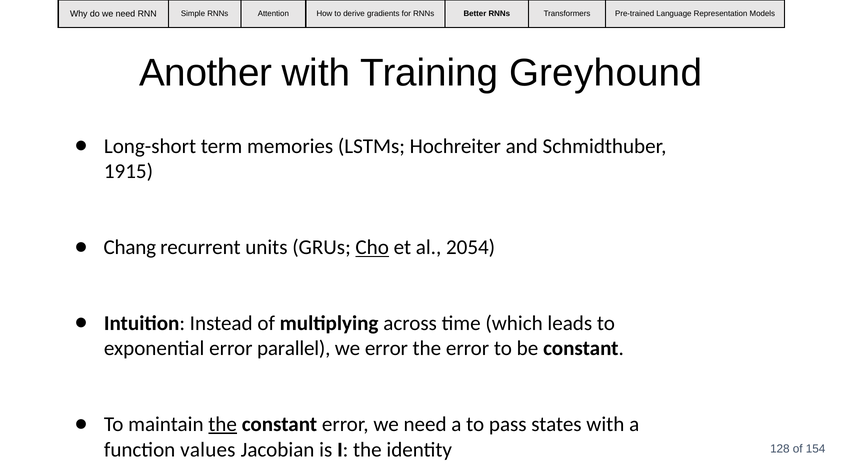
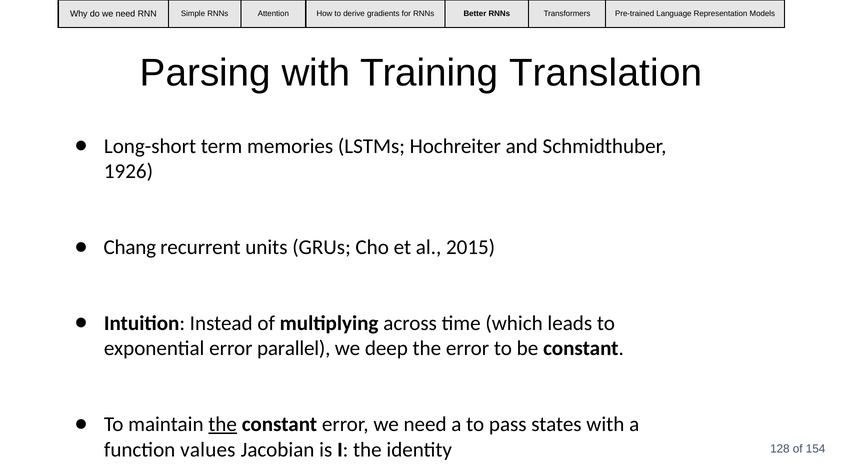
Another: Another -> Parsing
Greyhound: Greyhound -> Translation
1915: 1915 -> 1926
Cho underline: present -> none
2054: 2054 -> 2015
we error: error -> deep
